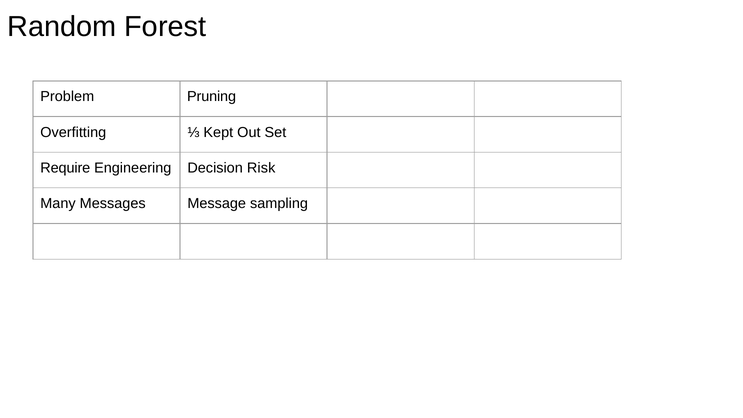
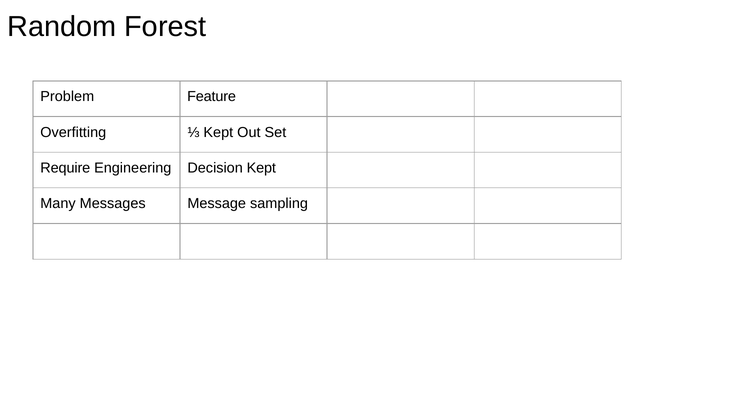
Pruning: Pruning -> Feature
Decision Risk: Risk -> Kept
